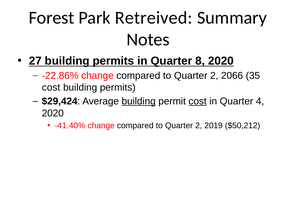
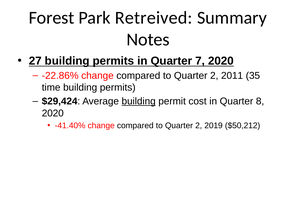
8: 8 -> 7
2066: 2066 -> 2011
cost at (51, 88): cost -> time
cost at (198, 101) underline: present -> none
4: 4 -> 8
